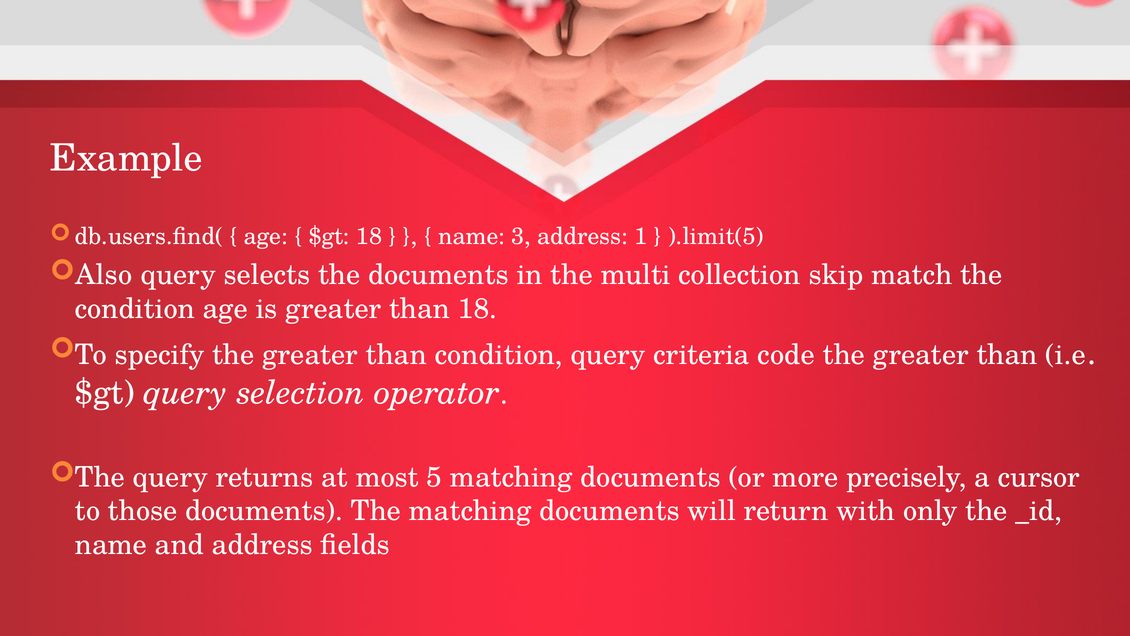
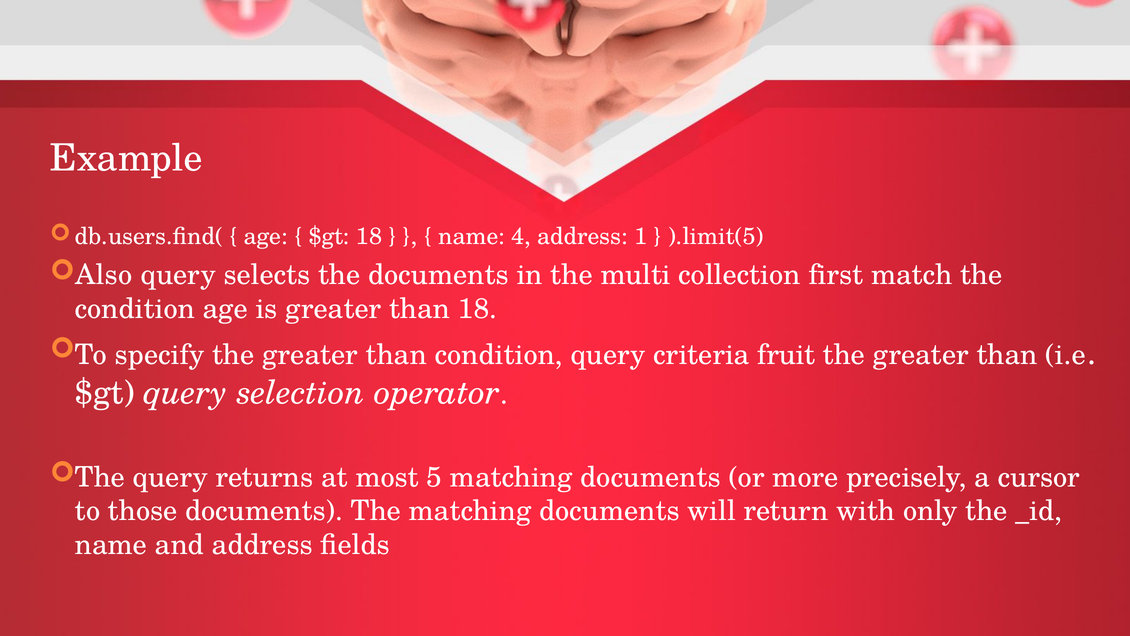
3: 3 -> 4
skip: skip -> first
code: code -> fruit
